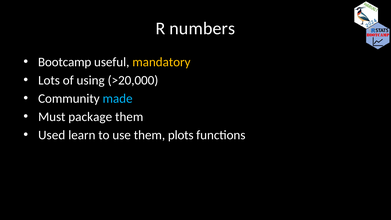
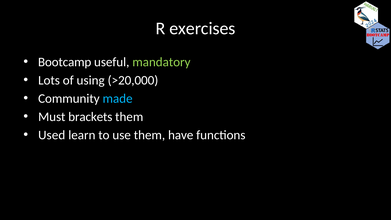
numbers: numbers -> exercises
mandatory colour: yellow -> light green
package: package -> brackets
plots: plots -> have
